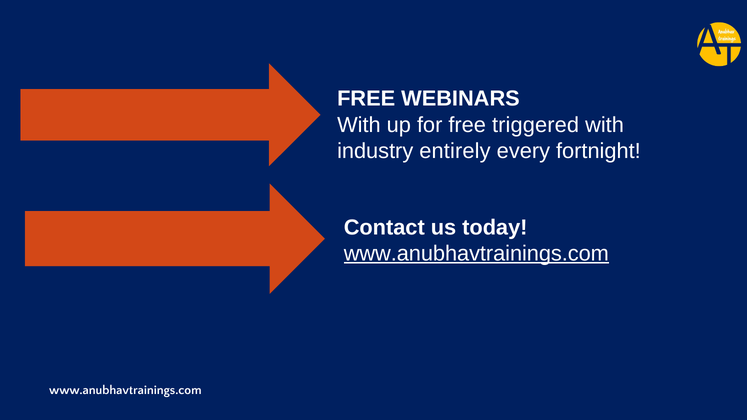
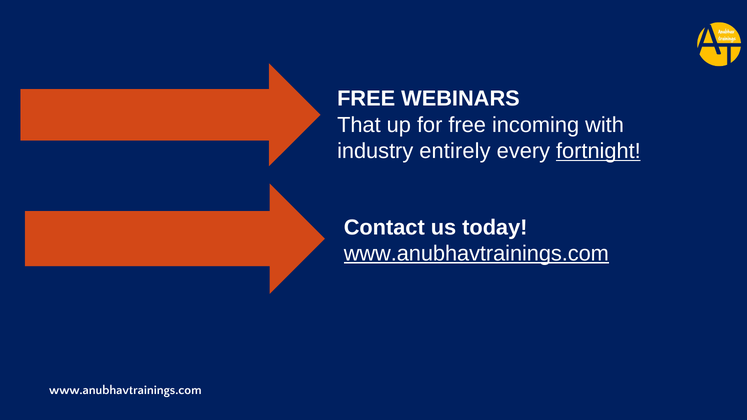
With at (359, 125): With -> That
triggered: triggered -> incoming
fortnight underline: none -> present
